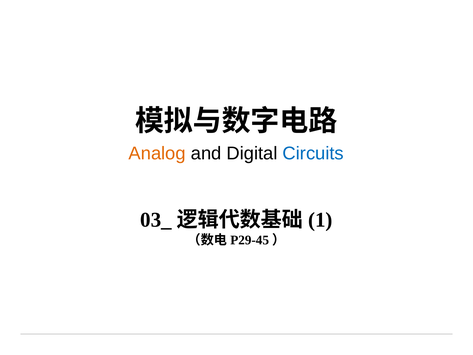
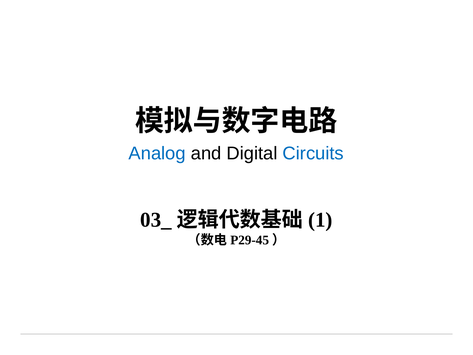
Analog colour: orange -> blue
